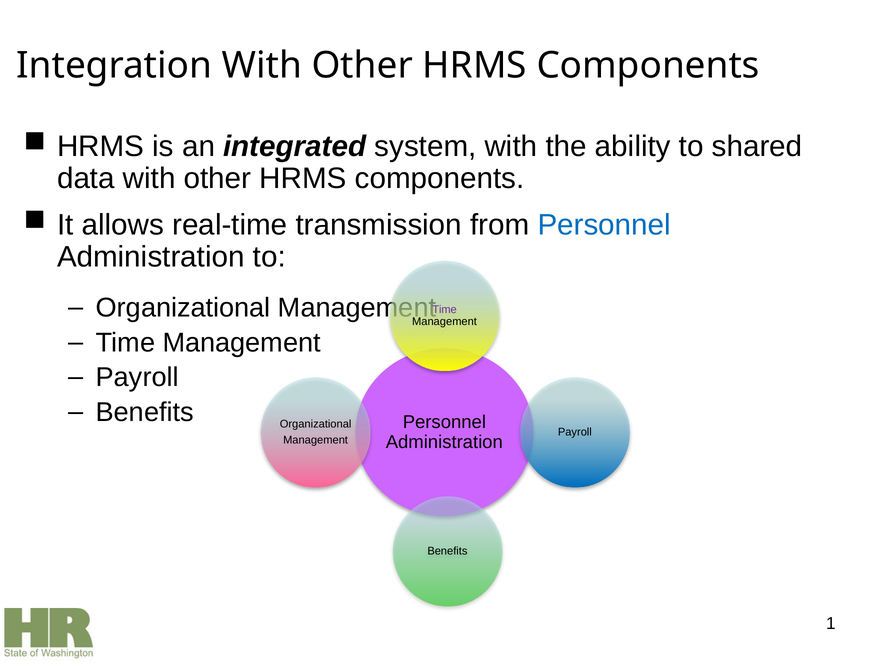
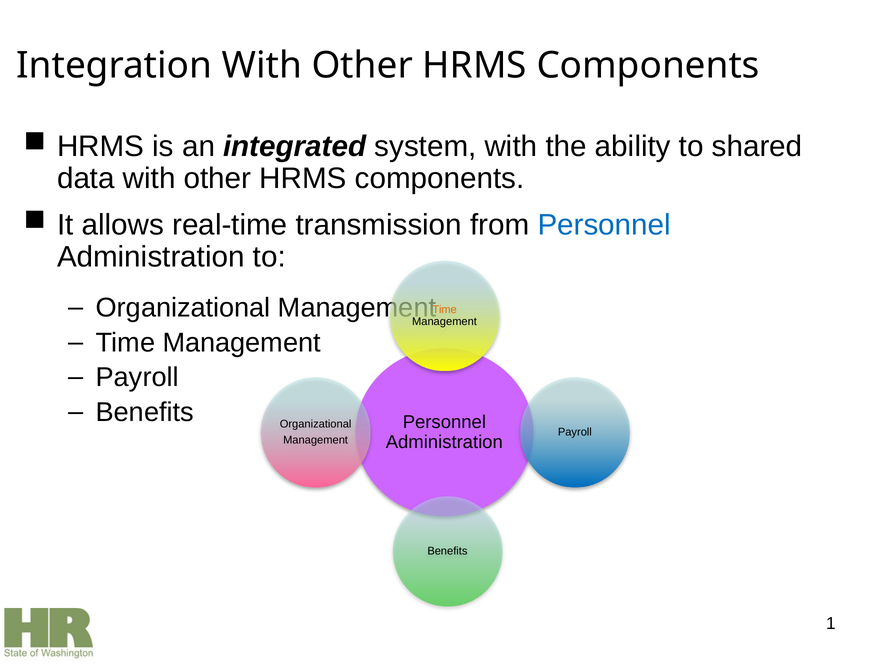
Time at (445, 310) colour: purple -> orange
